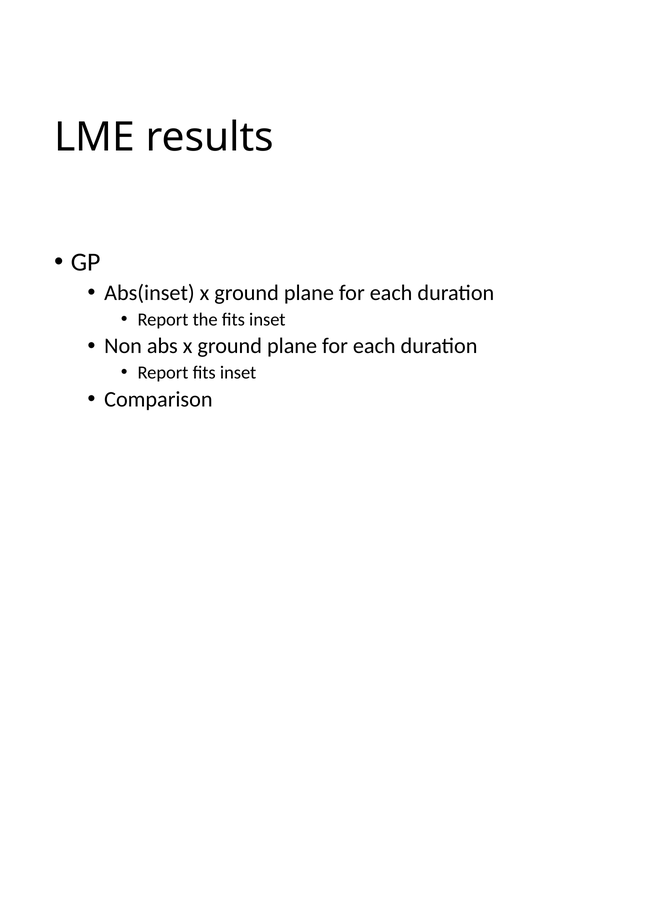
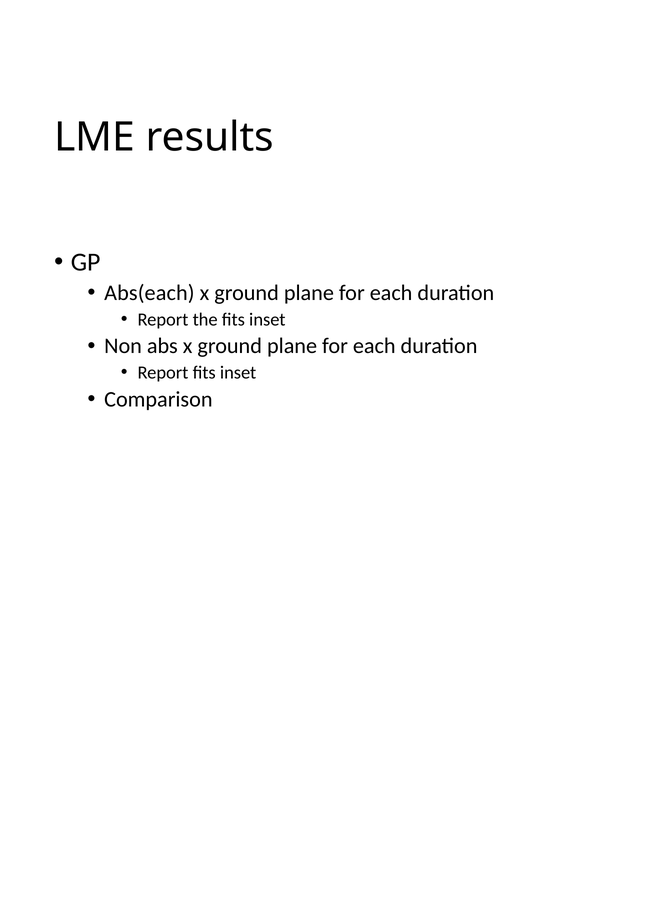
Abs(inset: Abs(inset -> Abs(each
